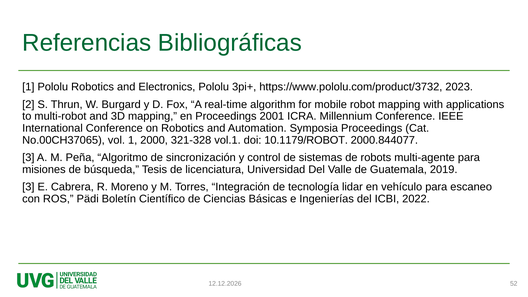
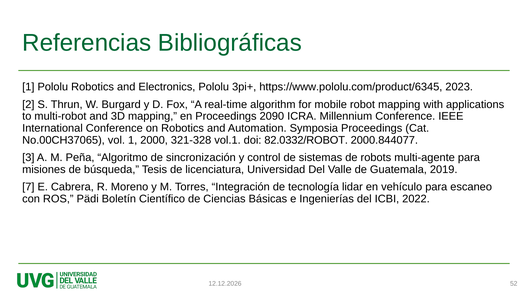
https://www.pololu.com/product/3732: https://www.pololu.com/product/3732 -> https://www.pololu.com/product/6345
2001: 2001 -> 2090
10.1179/ROBOT: 10.1179/ROBOT -> 82.0332/ROBOT
3 at (28, 187): 3 -> 7
